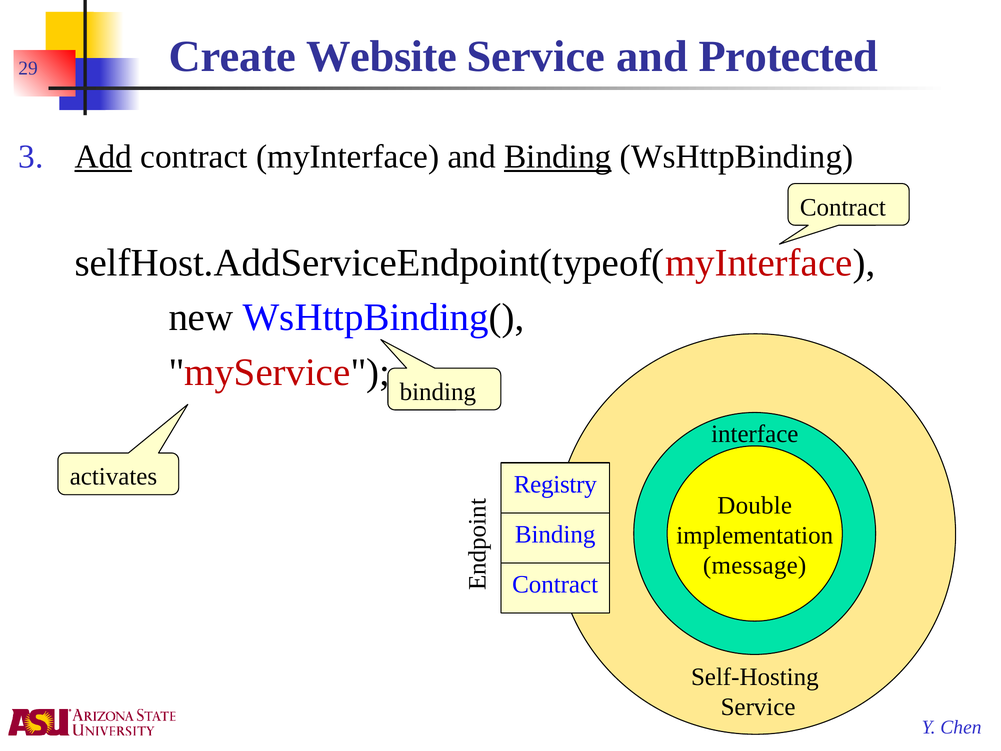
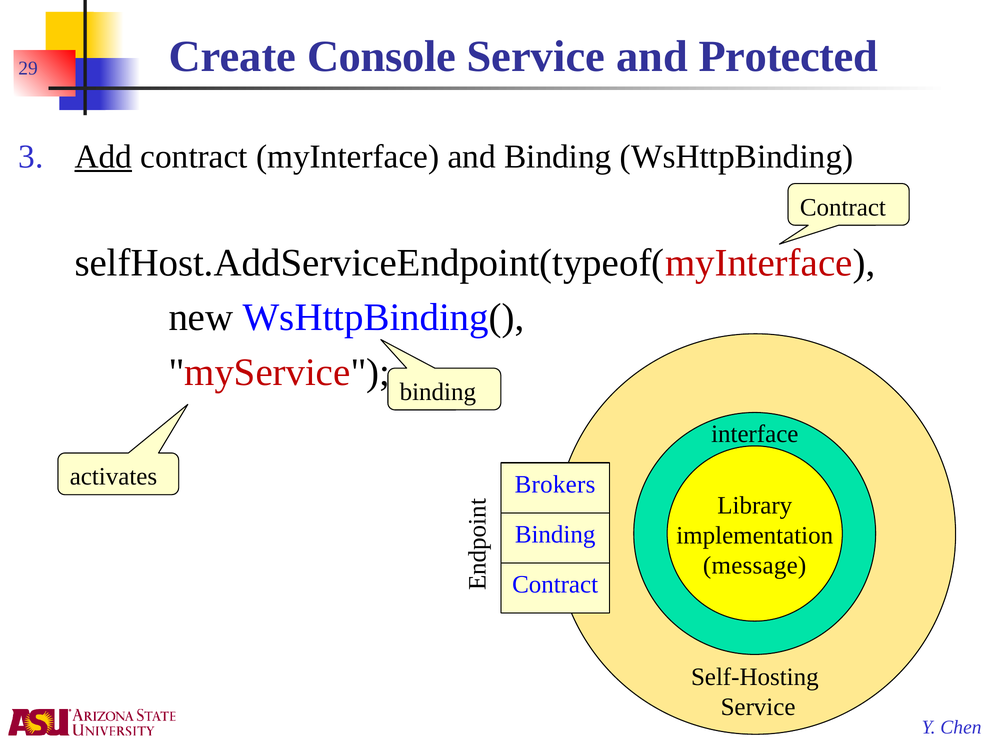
Website: Website -> Console
Binding at (558, 157) underline: present -> none
Registry: Registry -> Brokers
Double: Double -> Library
